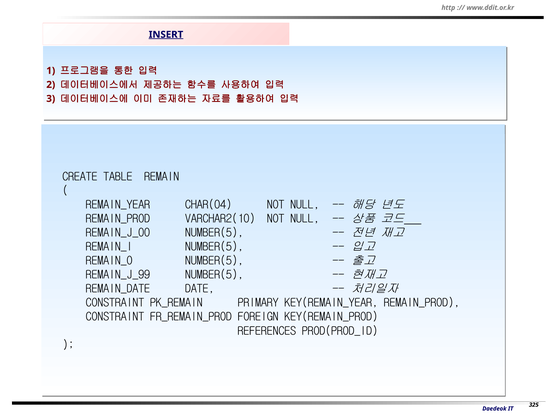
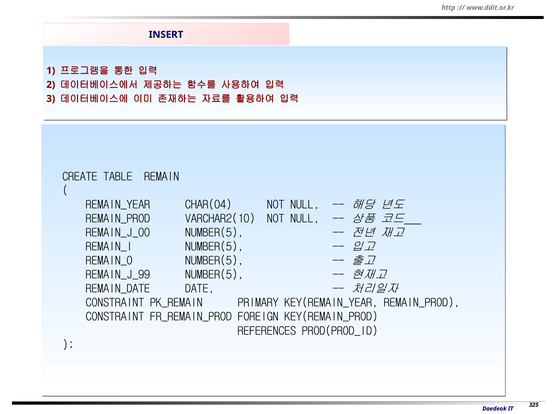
INSERT underline: present -> none
